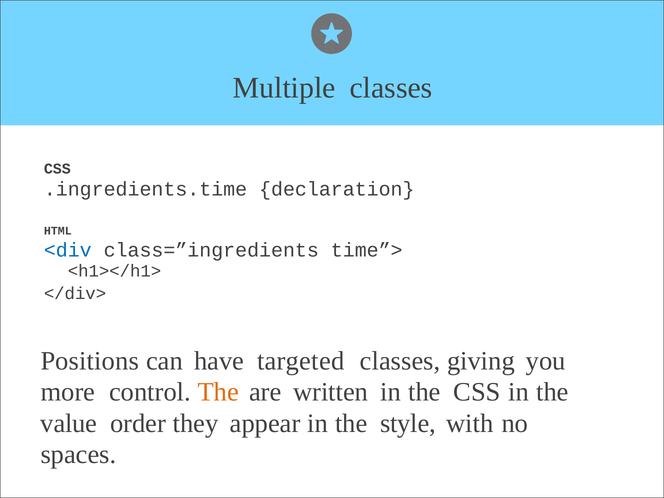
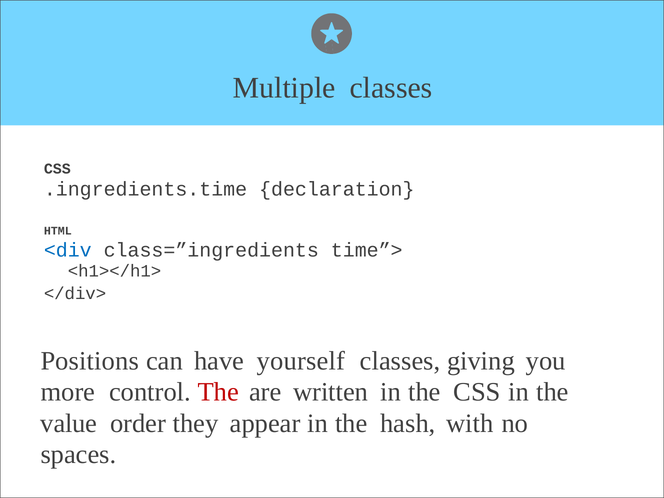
targeted: targeted -> yourself
The at (218, 392) colour: orange -> red
style: style -> hash
